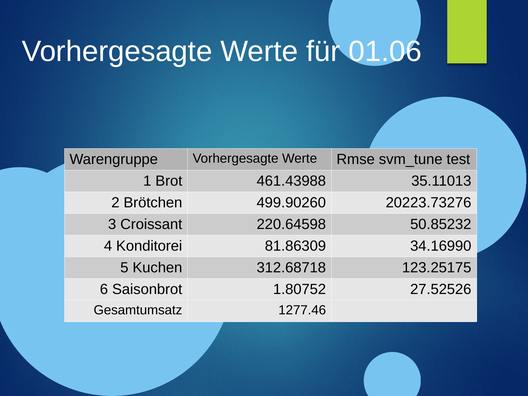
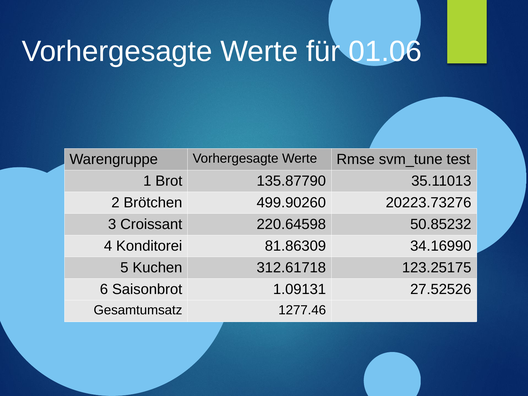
461.43988: 461.43988 -> 135.87790
312.68718: 312.68718 -> 312.61718
1.80752: 1.80752 -> 1.09131
